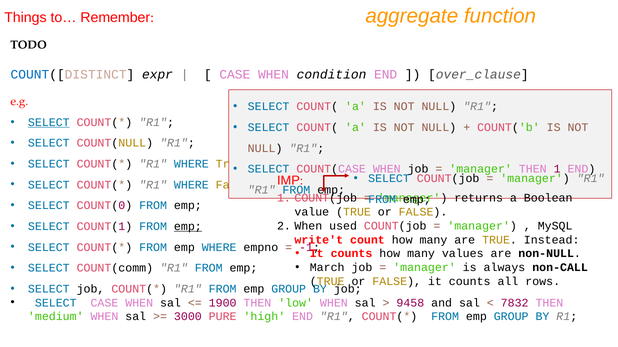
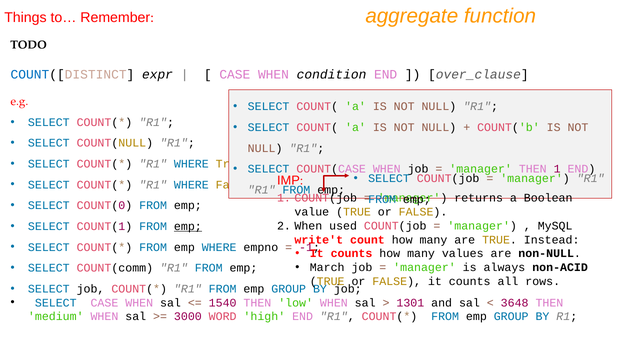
SELECT at (49, 123) underline: present -> none
non-CALL: non-CALL -> non-ACID
1900: 1900 -> 1540
9458: 9458 -> 1301
7832: 7832 -> 3648
PURE: PURE -> WORD
